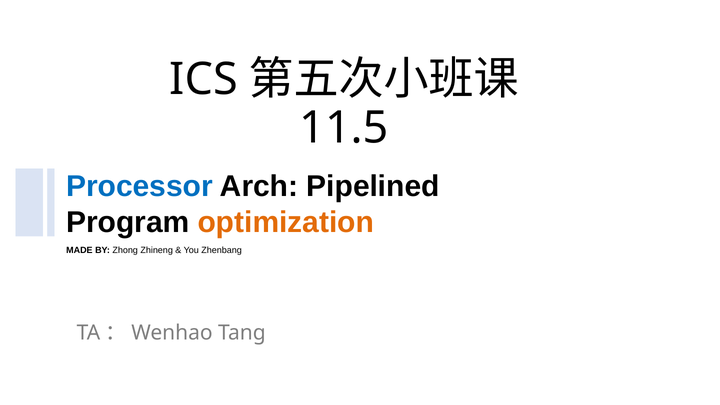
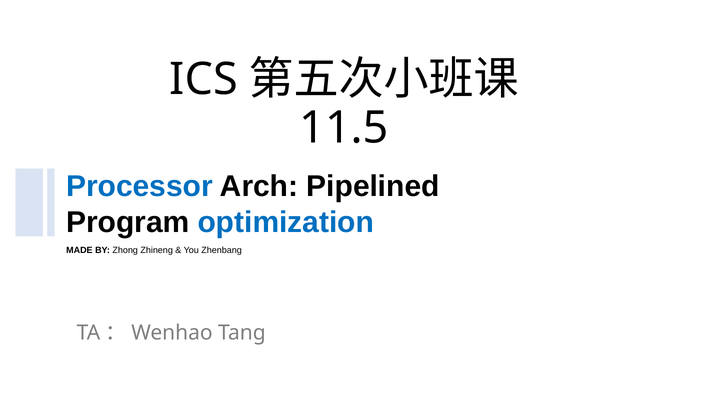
optimization colour: orange -> blue
